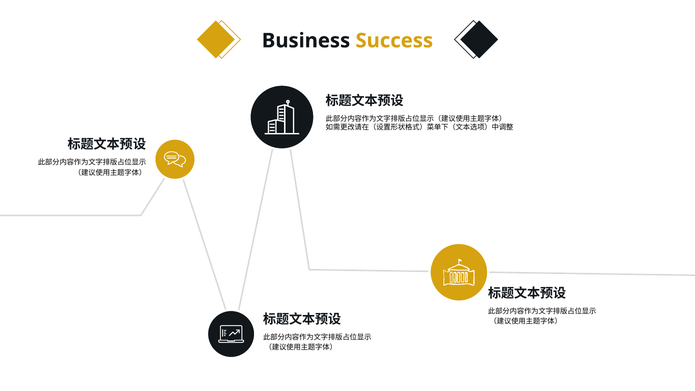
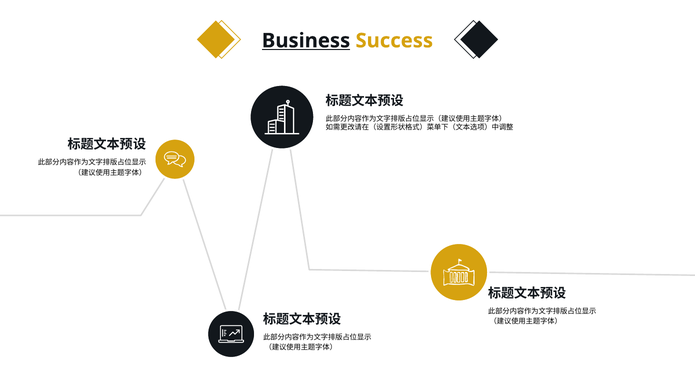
Business underline: none -> present
